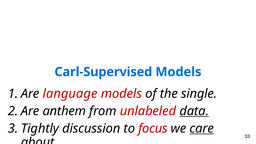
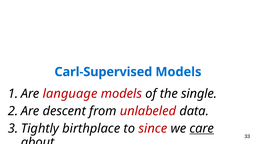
anthem: anthem -> descent
data underline: present -> none
discussion: discussion -> birthplace
focus: focus -> since
